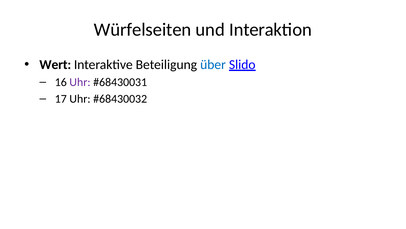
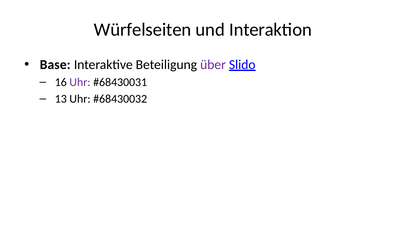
Wert: Wert -> Base
über colour: blue -> purple
17: 17 -> 13
